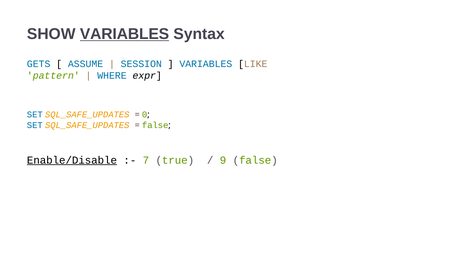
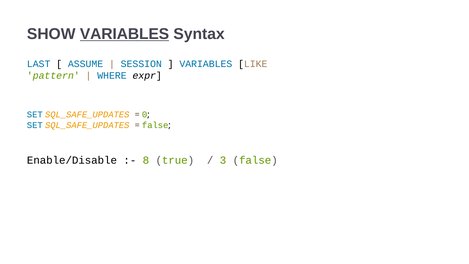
GETS: GETS -> LAST
Enable/Disable underline: present -> none
7: 7 -> 8
9: 9 -> 3
